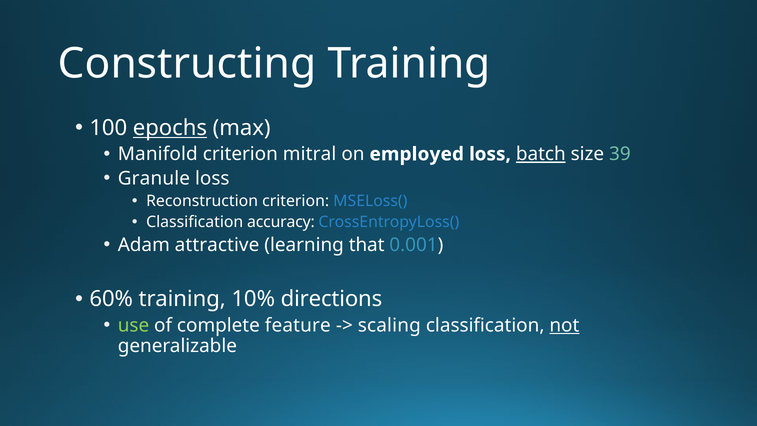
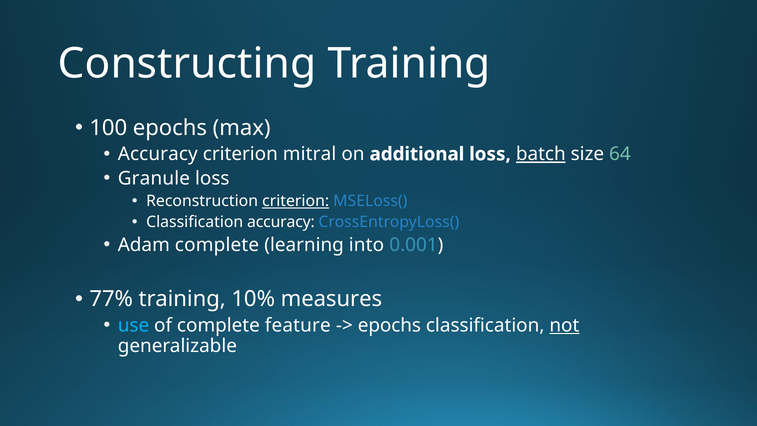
epochs at (170, 128) underline: present -> none
Manifold at (158, 154): Manifold -> Accuracy
employed: employed -> additional
39: 39 -> 64
criterion at (296, 201) underline: none -> present
Adam attractive: attractive -> complete
that: that -> into
60%: 60% -> 77%
directions: directions -> measures
use colour: light green -> light blue
scaling at (389, 325): scaling -> epochs
